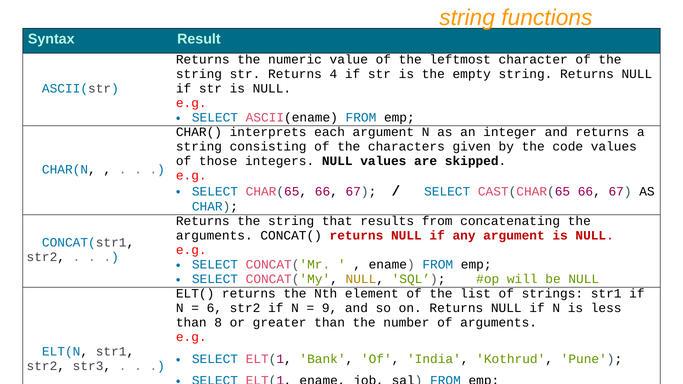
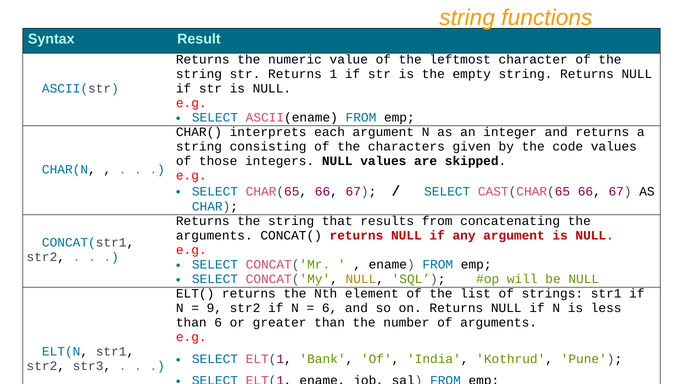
4: 4 -> 1
6: 6 -> 9
9 at (330, 308): 9 -> 6
than 8: 8 -> 6
